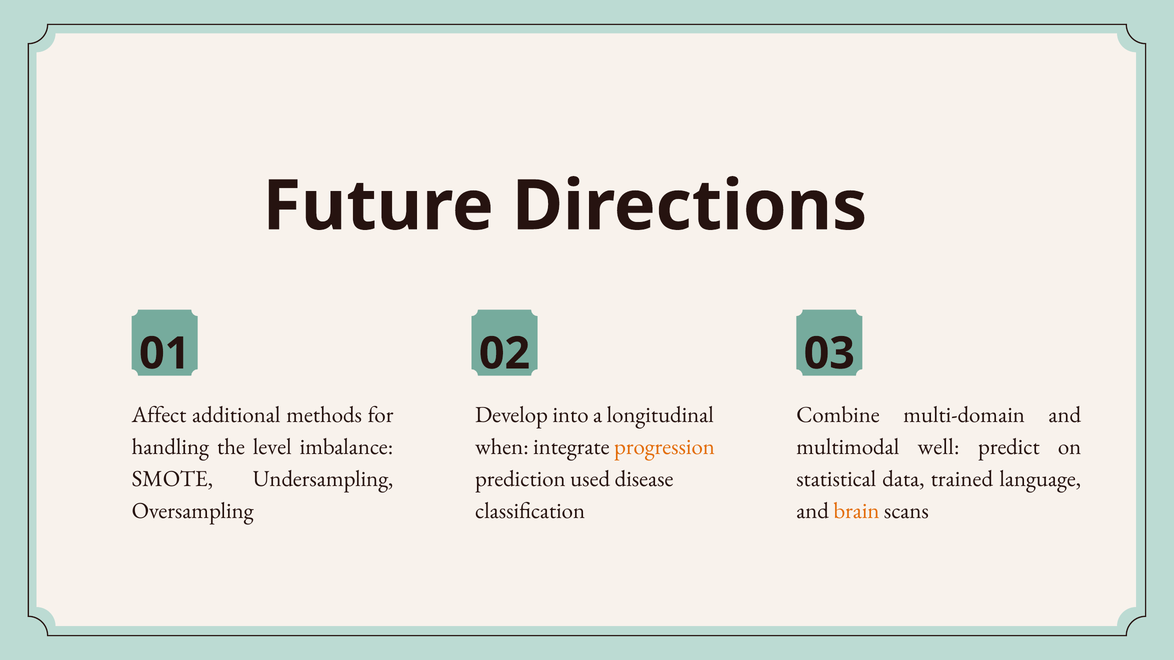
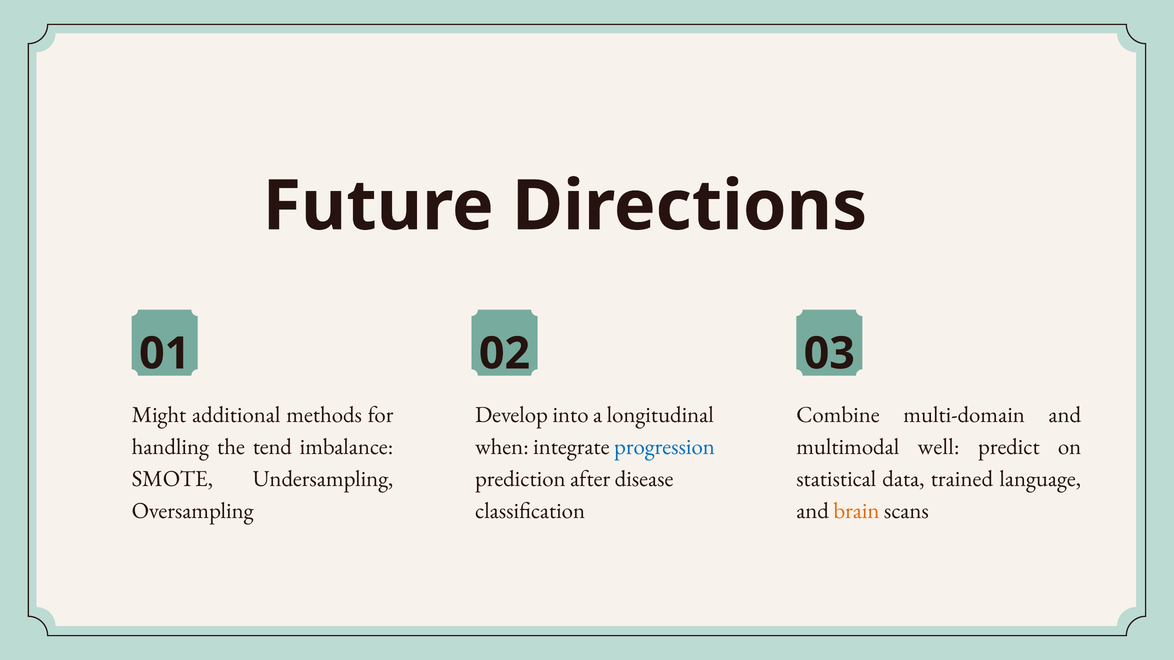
Affect: Affect -> Might
level: level -> tend
progression colour: orange -> blue
used: used -> after
